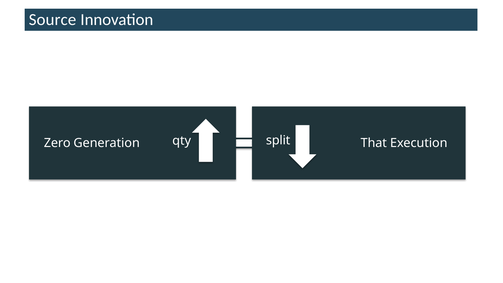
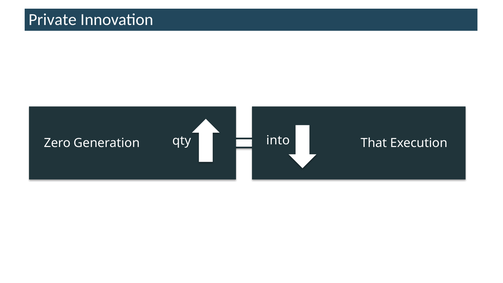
Source: Source -> Private
split: split -> into
